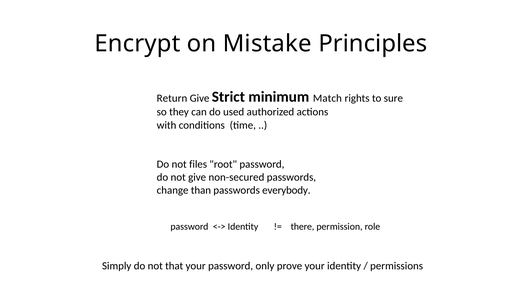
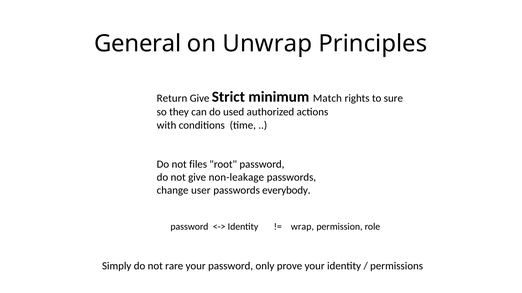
Encrypt: Encrypt -> General
Mistake: Mistake -> Unwrap
non-secured: non-secured -> non-leakage
than: than -> user
there: there -> wrap
that: that -> rare
